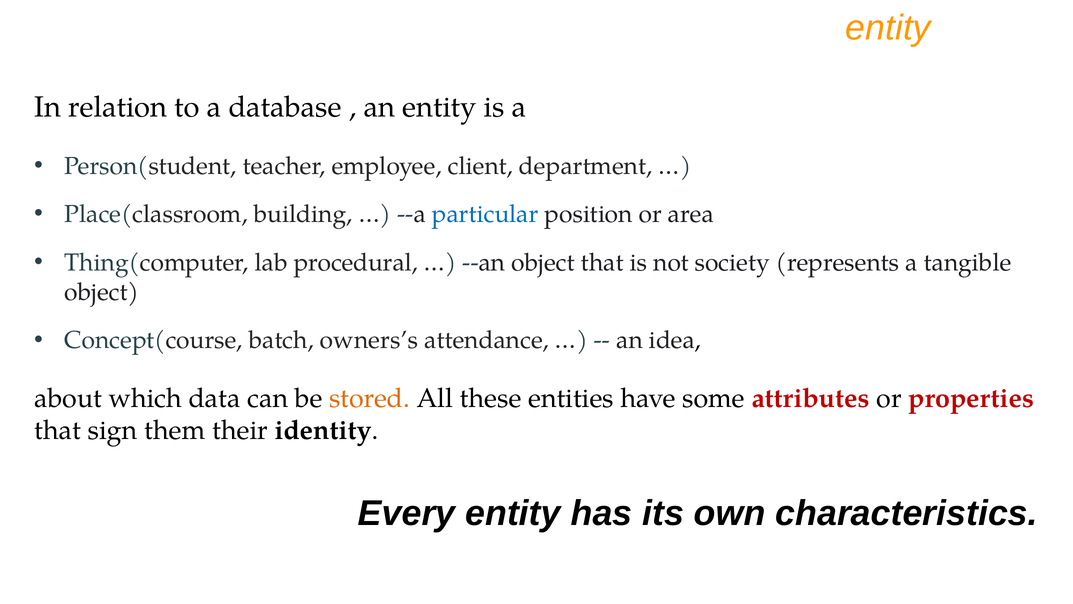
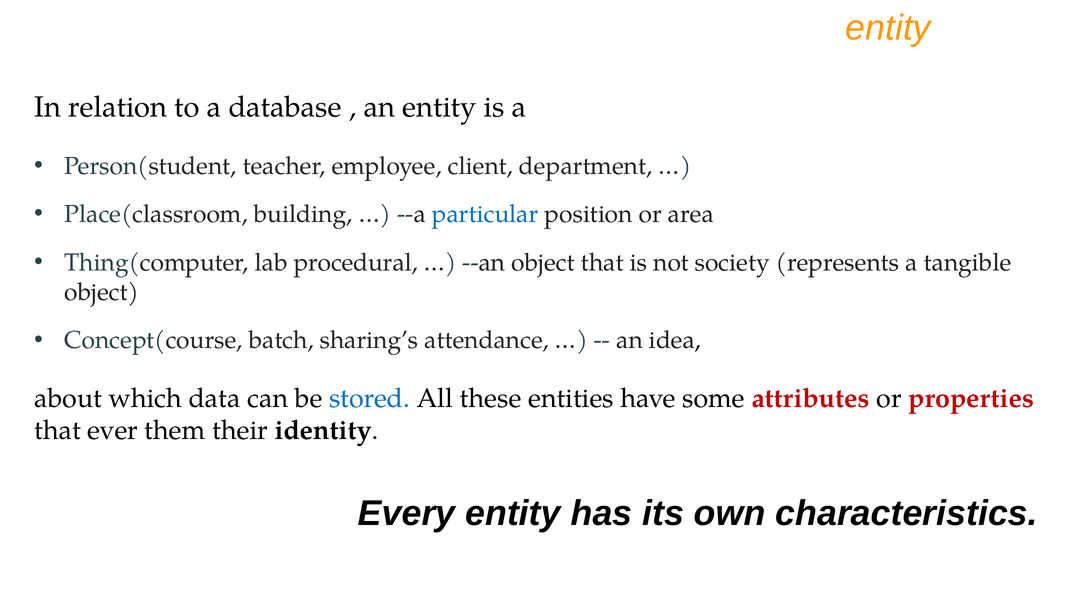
owners’s: owners’s -> sharing’s
stored colour: orange -> blue
sign: sign -> ever
